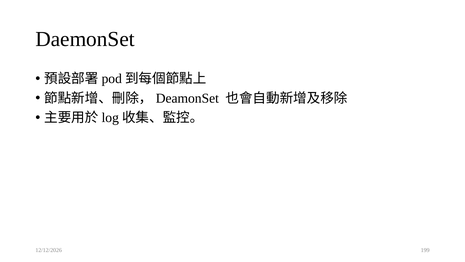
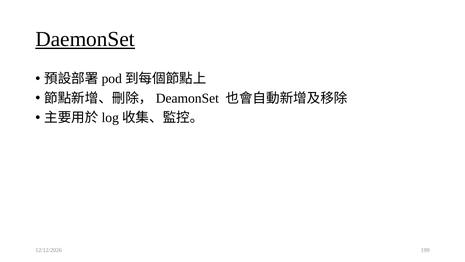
DaemonSet underline: none -> present
